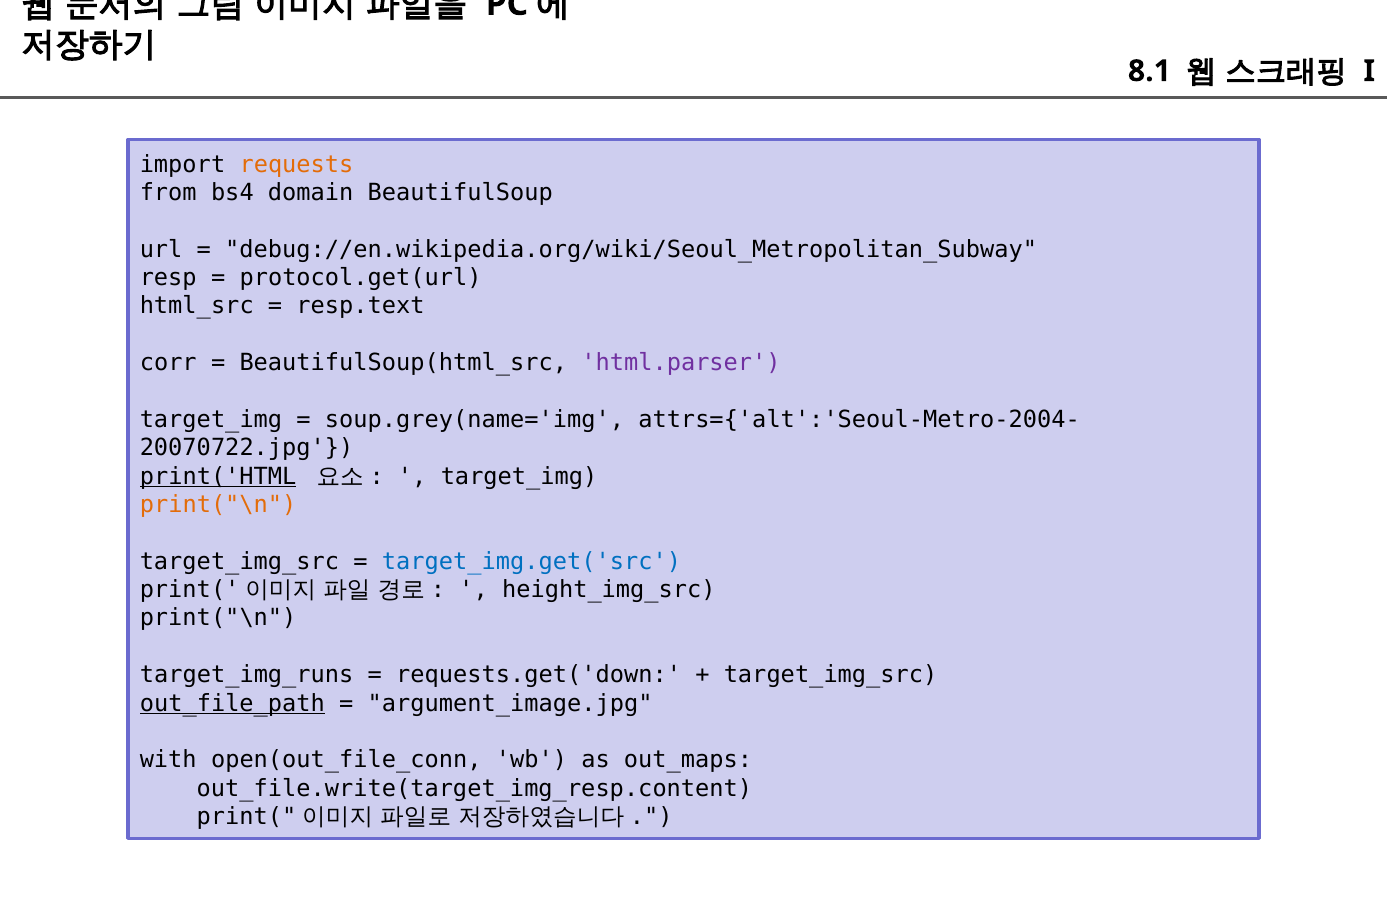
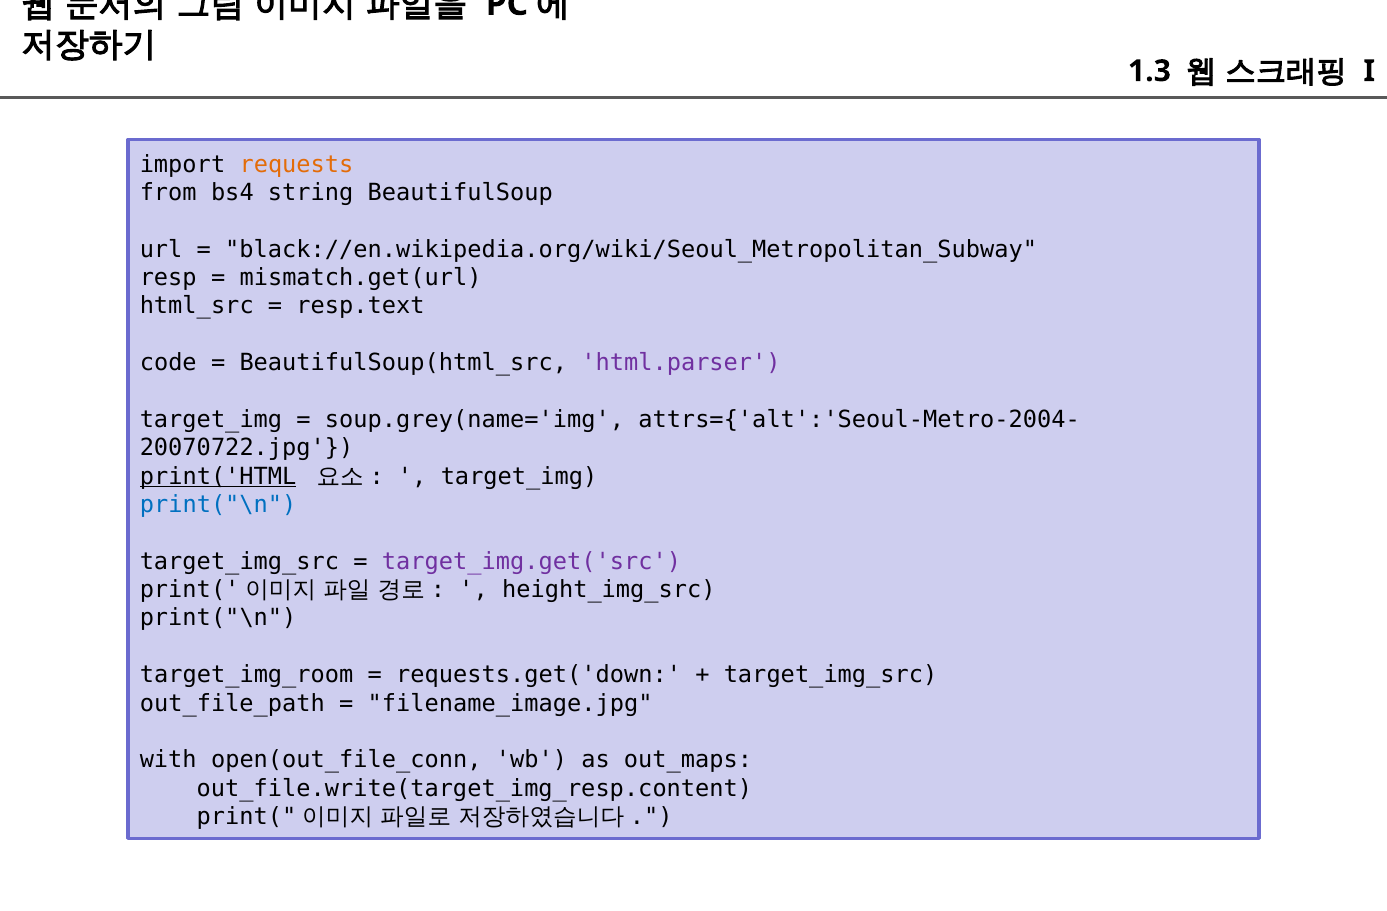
8.1: 8.1 -> 1.3
domain: domain -> string
debug://en.wikipedia.org/wiki/Seoul_Metropolitan_Subway: debug://en.wikipedia.org/wiki/Seoul_Metropolitan_Subway -> black://en.wikipedia.org/wiki/Seoul_Metropolitan_Subway
protocol.get(url: protocol.get(url -> mismatch.get(url
corr: corr -> code
print("\n at (218, 505) colour: orange -> blue
target_img.get('src colour: blue -> purple
target_img_runs: target_img_runs -> target_img_room
out_file_path underline: present -> none
argument_image.jpg: argument_image.jpg -> filename_image.jpg
